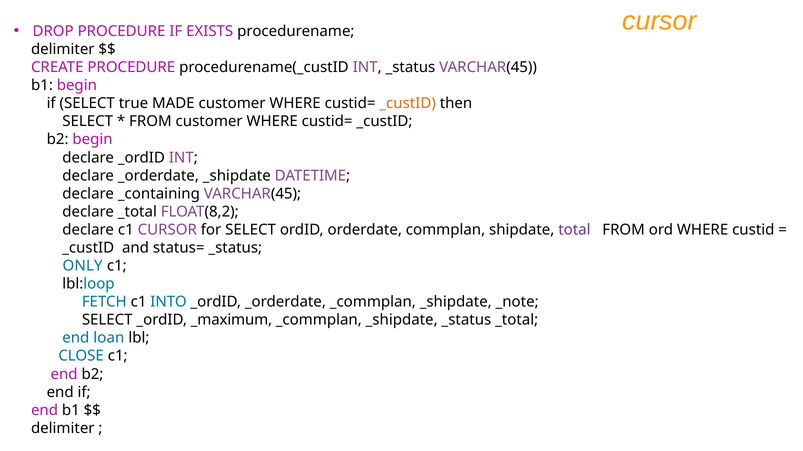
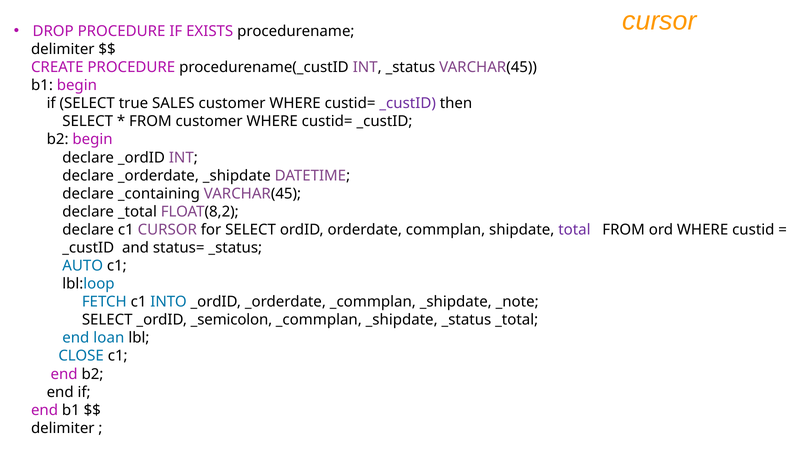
MADE: MADE -> SALES
_custID at (408, 104) colour: orange -> purple
ONLY: ONLY -> AUTO
_maximum: _maximum -> _semicolon
